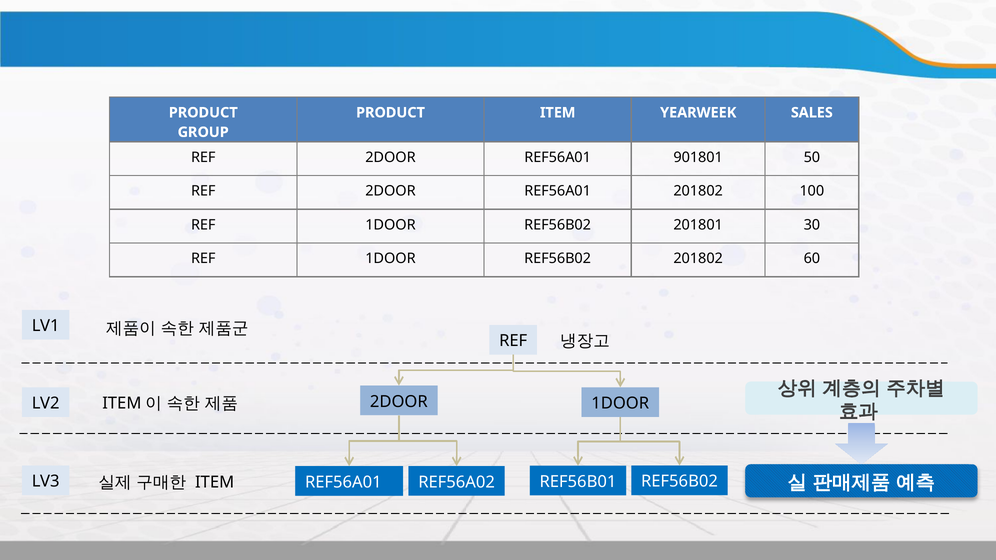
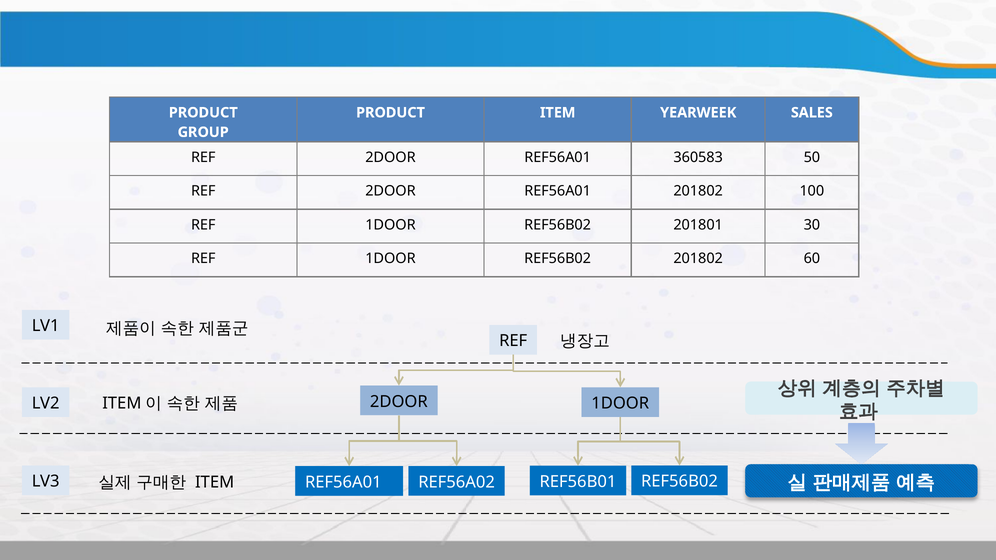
901801: 901801 -> 360583
